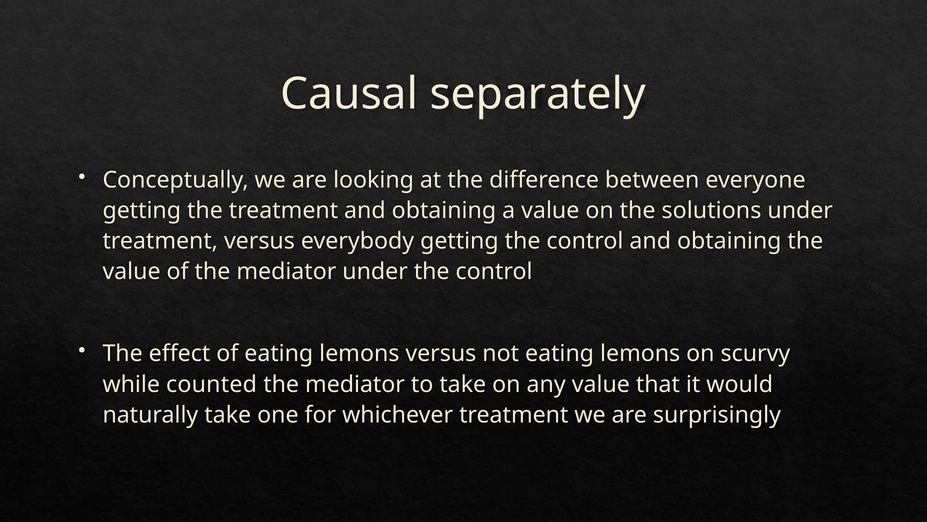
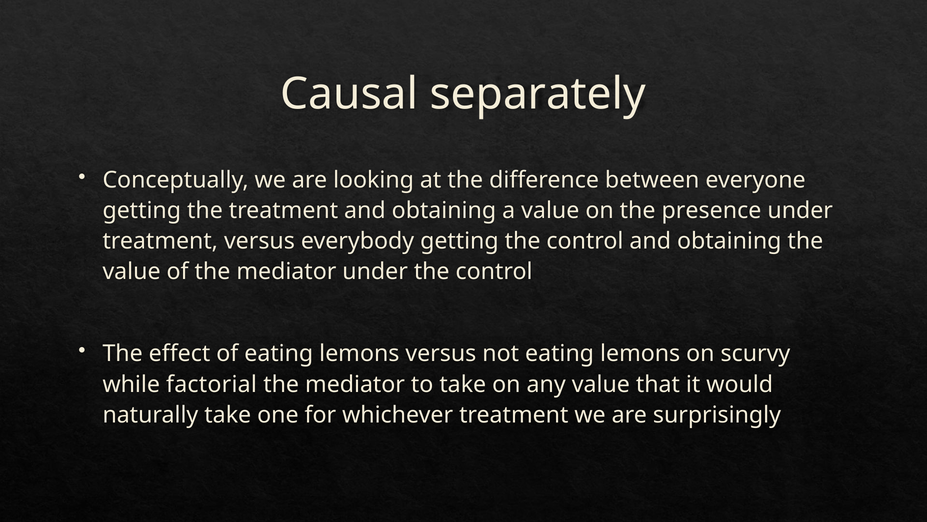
solutions: solutions -> presence
counted: counted -> factorial
